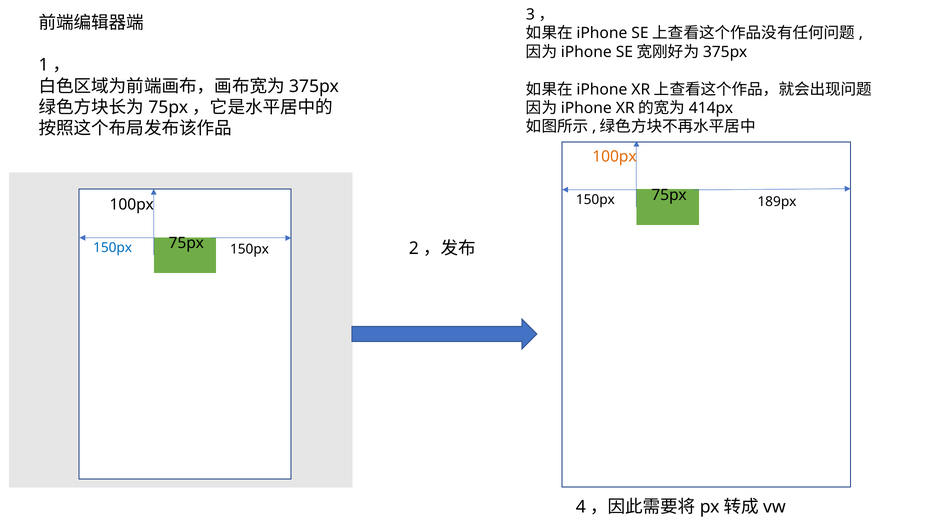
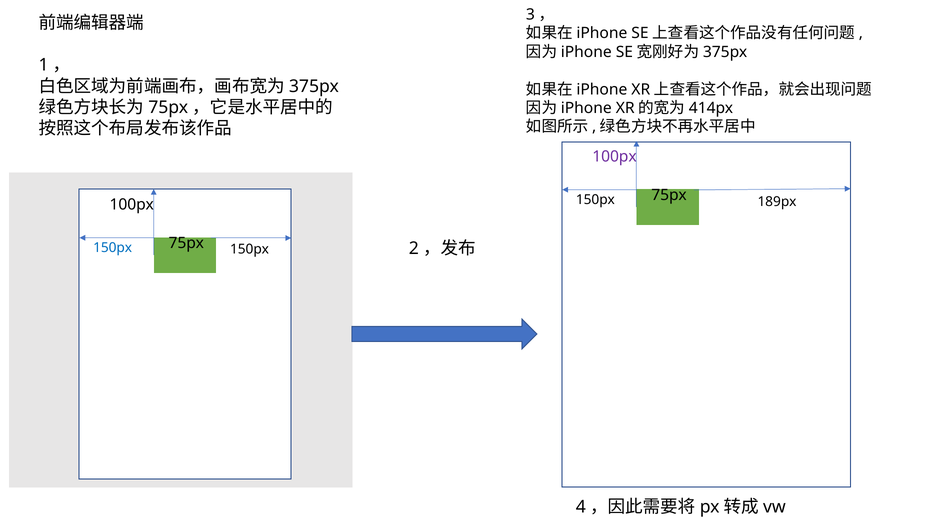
100px at (614, 157) colour: orange -> purple
